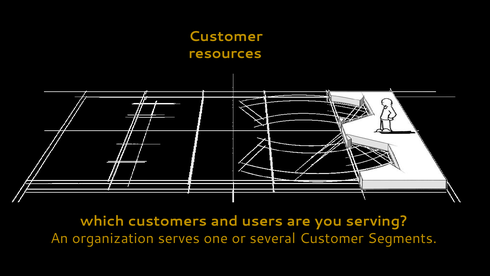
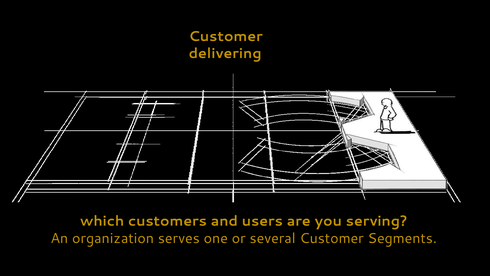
resources: resources -> delivering
